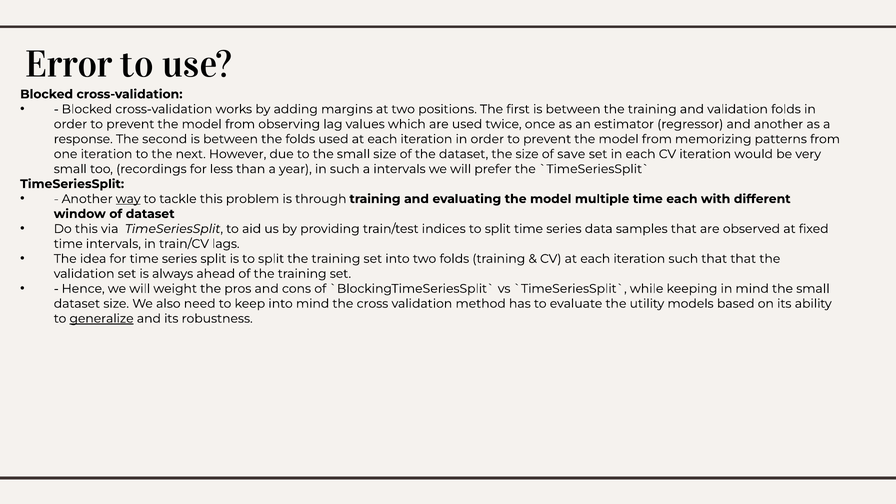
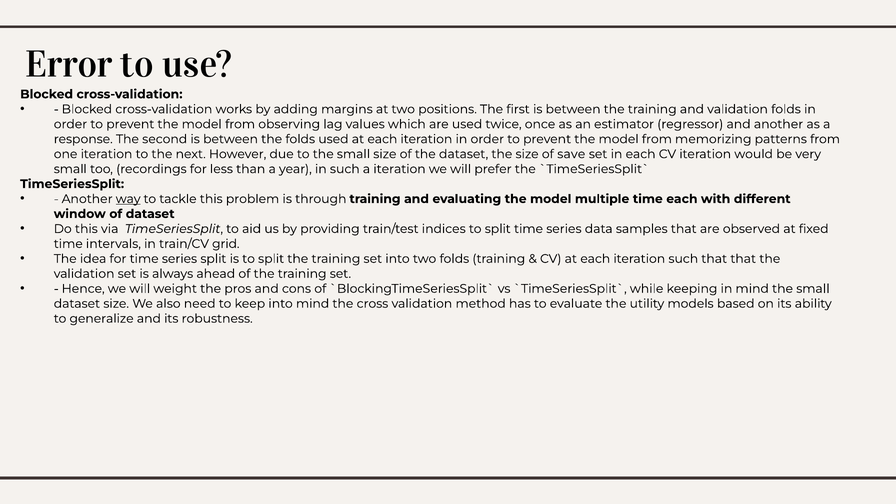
a intervals: intervals -> iteration
lags: lags -> grid
generalize underline: present -> none
